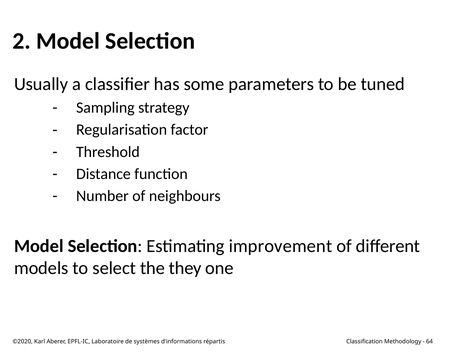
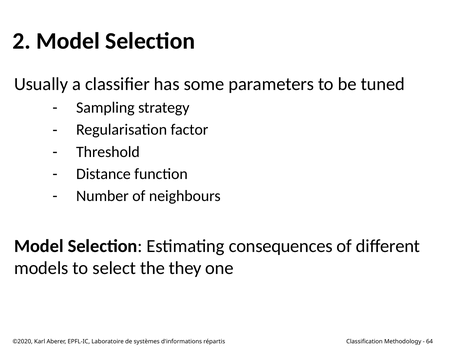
improvement: improvement -> consequences
